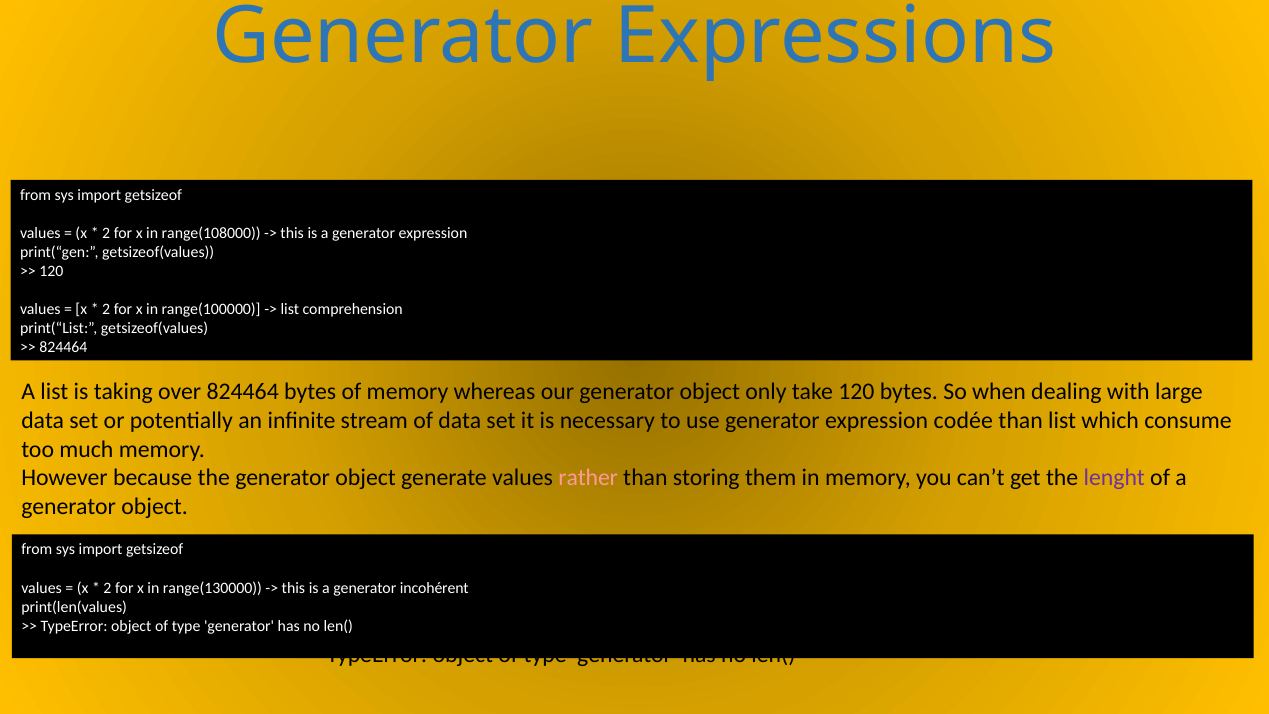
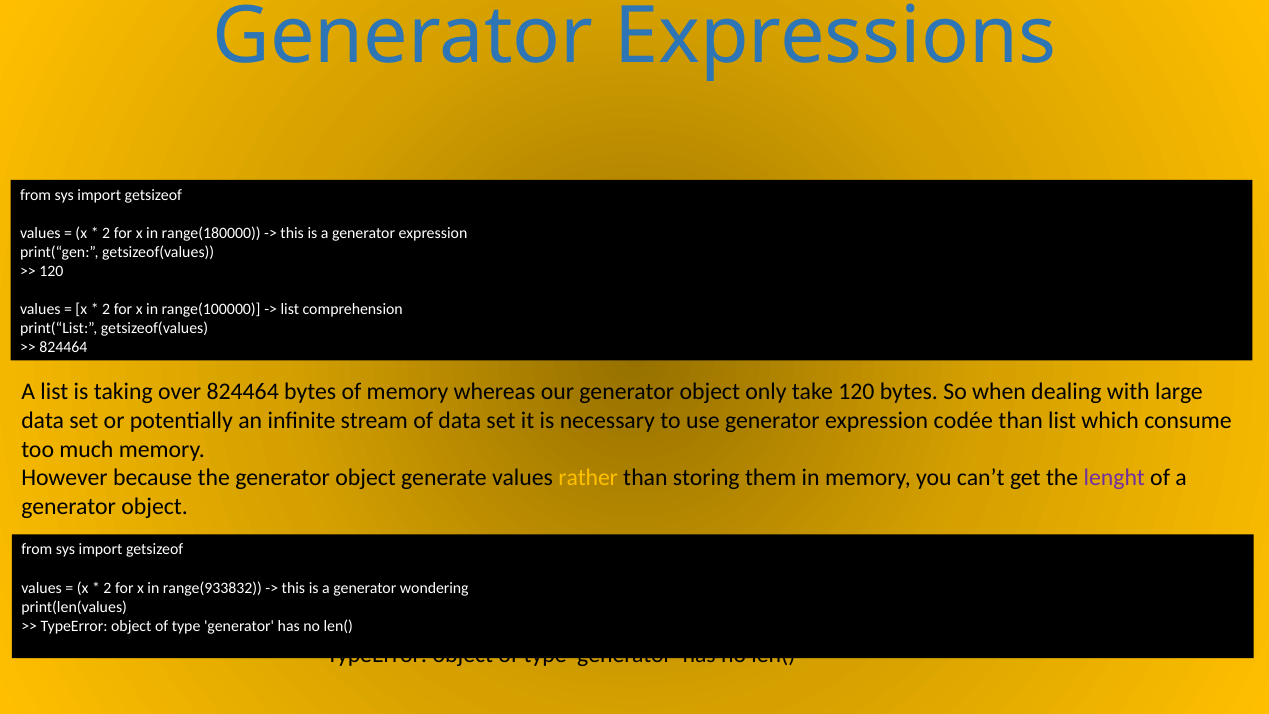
range(108000: range(108000 -> range(180000
rather colour: pink -> yellow
range(130000: range(130000 -> range(933832
incohérent: incohérent -> wondering
